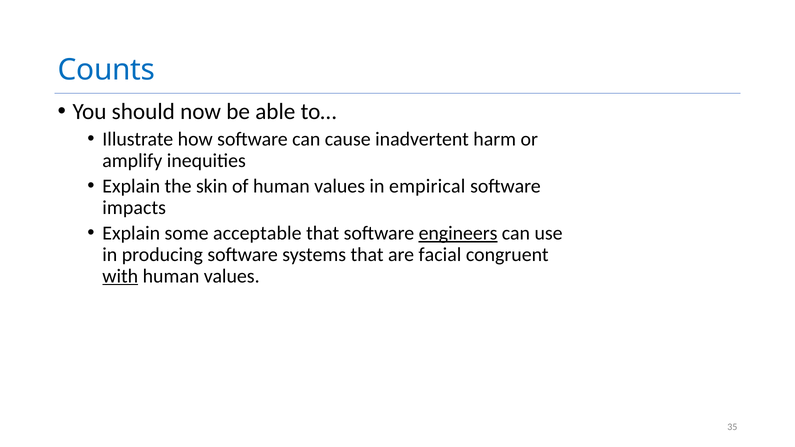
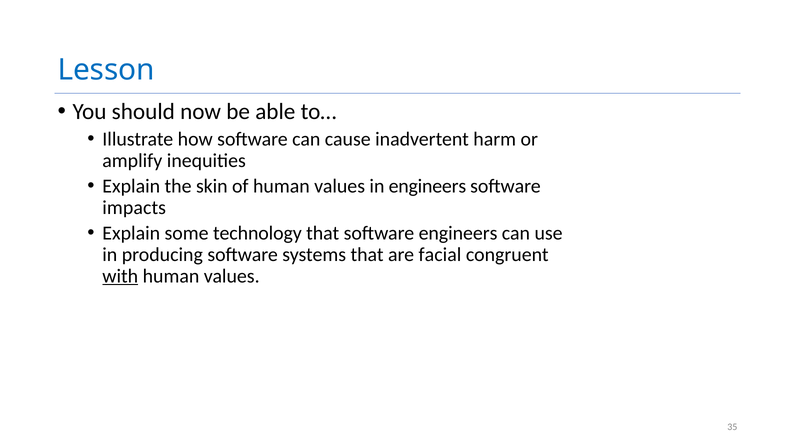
Counts: Counts -> Lesson
in empirical: empirical -> engineers
acceptable: acceptable -> technology
engineers at (458, 233) underline: present -> none
